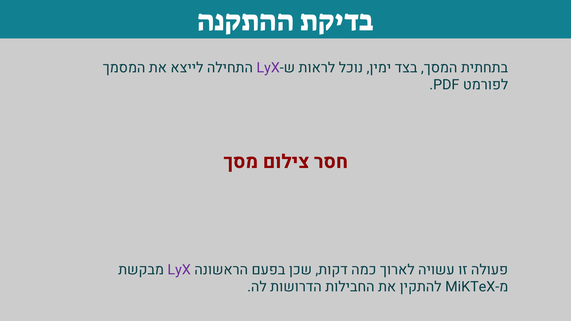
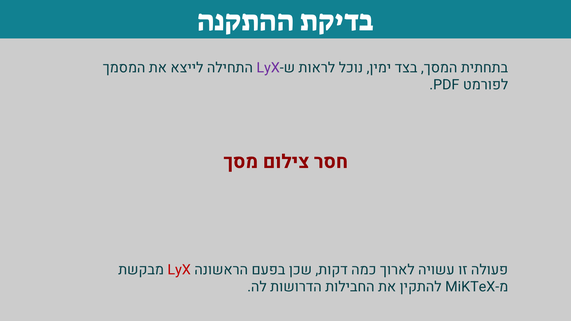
LyX at (179, 270) colour: purple -> red
